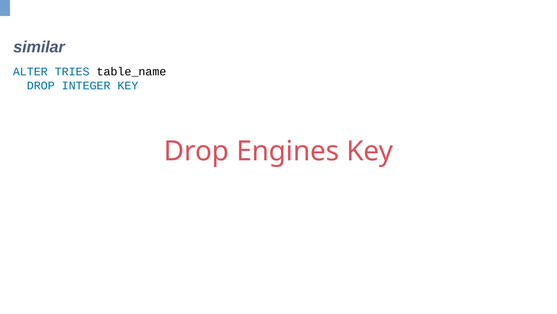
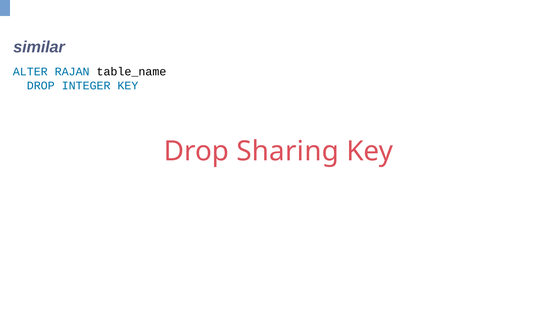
TRIES: TRIES -> RAJAN
Engines: Engines -> Sharing
